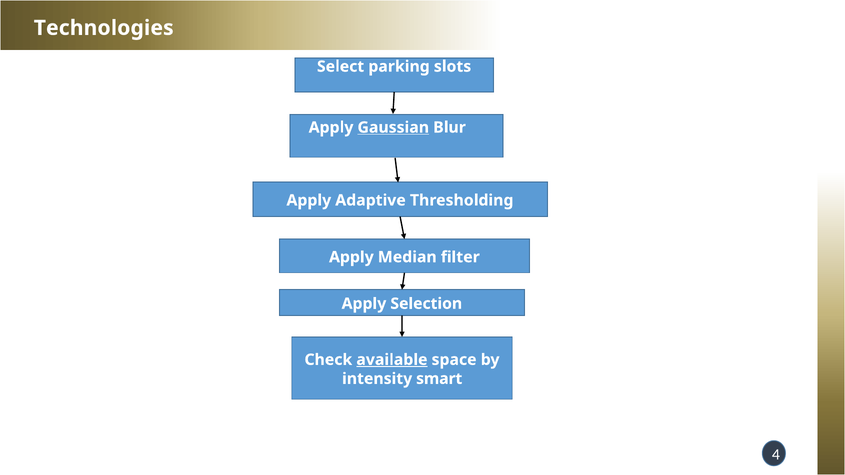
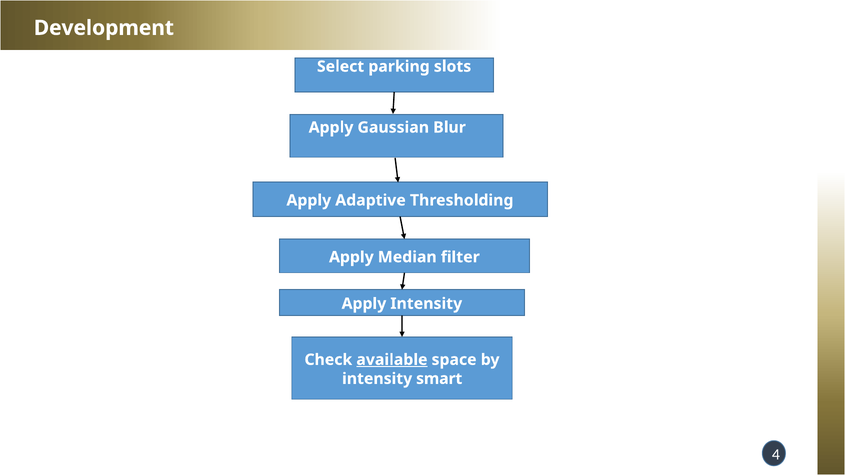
Technologies: Technologies -> Development
Gaussian underline: present -> none
Apply Selection: Selection -> Intensity
